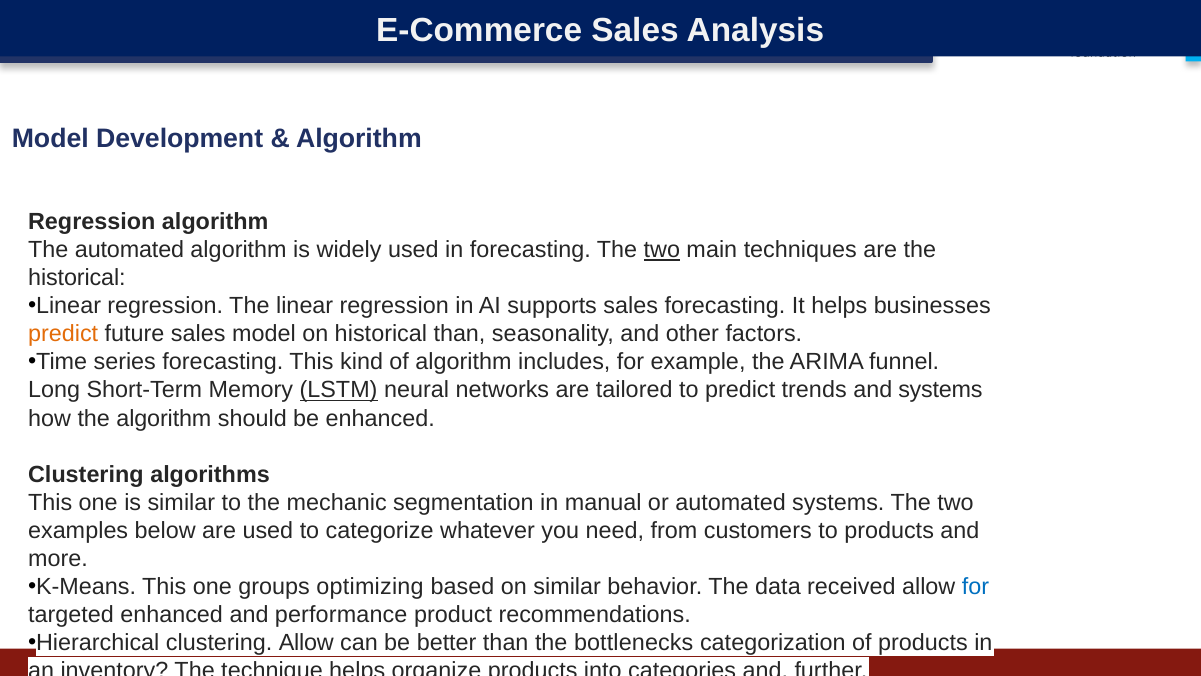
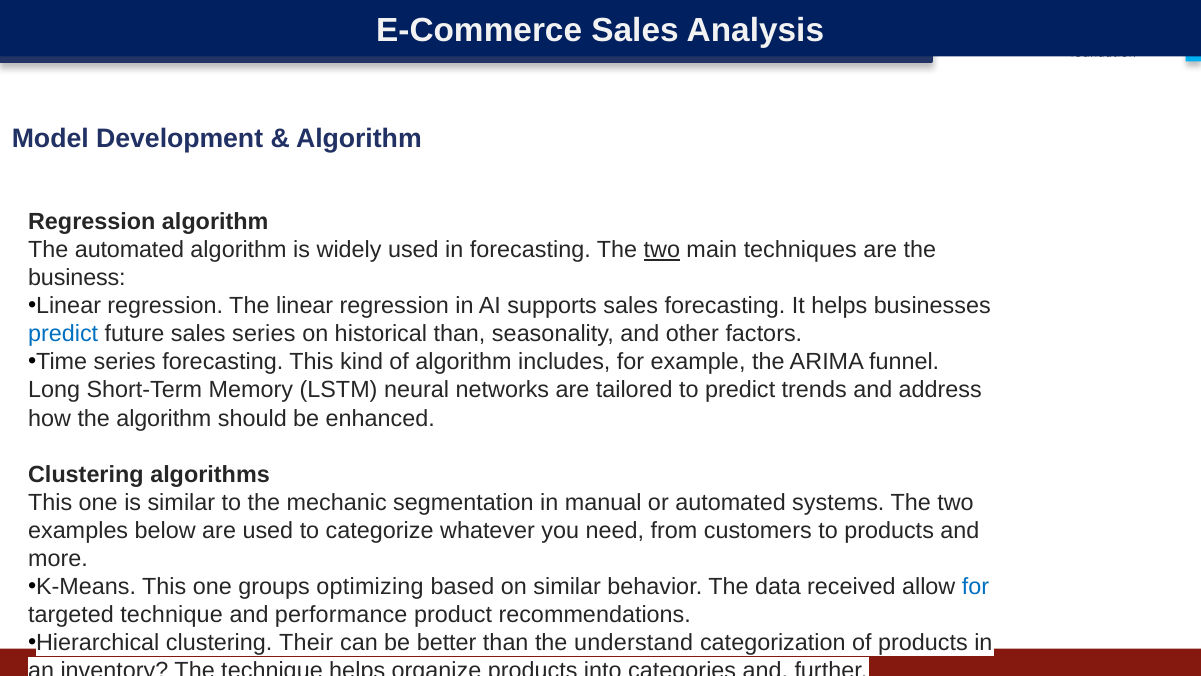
historical at (77, 278): historical -> business
predict at (63, 334) colour: orange -> blue
sales model: model -> series
LSTM underline: present -> none
and systems: systems -> address
targeted enhanced: enhanced -> technique
clustering Allow: Allow -> Their
bottlenecks: bottlenecks -> understand
